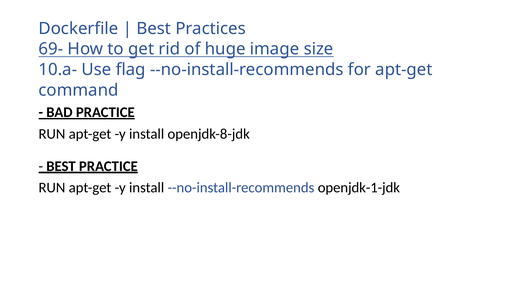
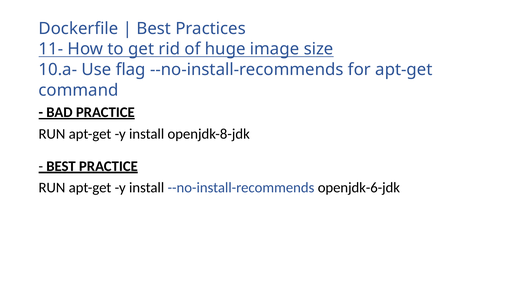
69-: 69- -> 11-
openjdk-1-jdk: openjdk-1-jdk -> openjdk-6-jdk
